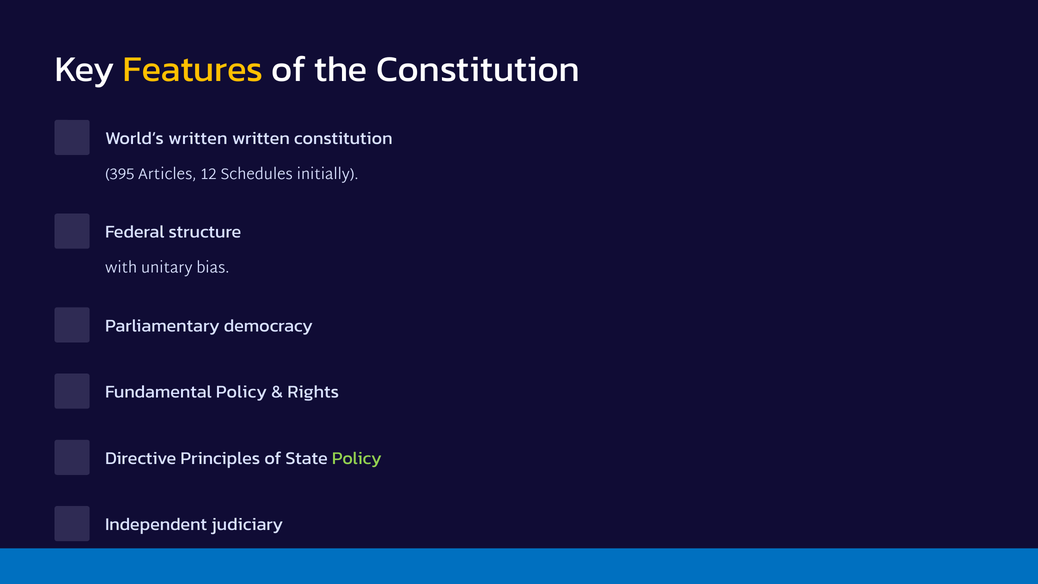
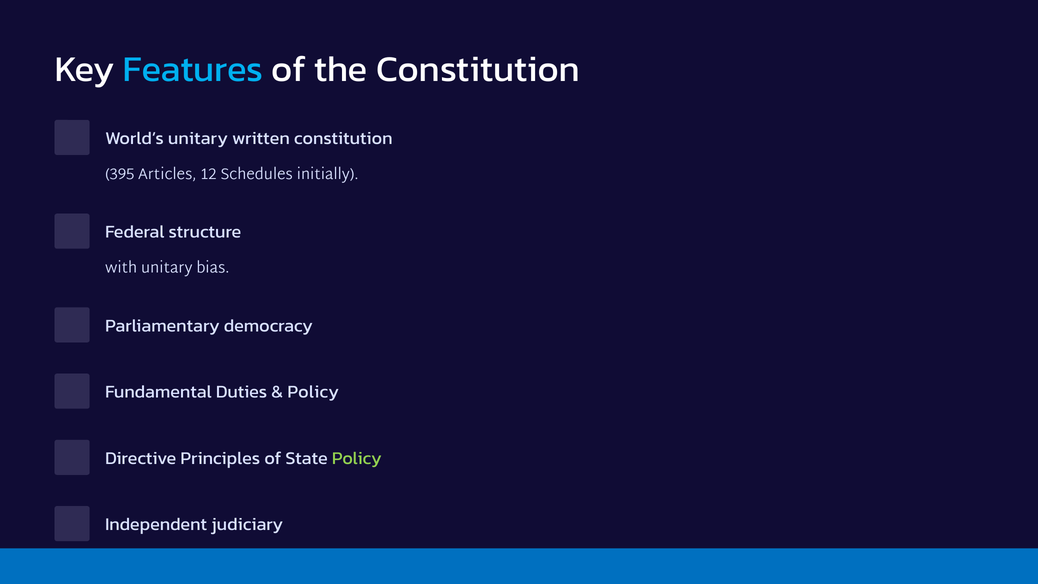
Features colour: yellow -> light blue
World’s written: written -> unitary
Fundamental Policy: Policy -> Duties
Rights at (313, 392): Rights -> Policy
